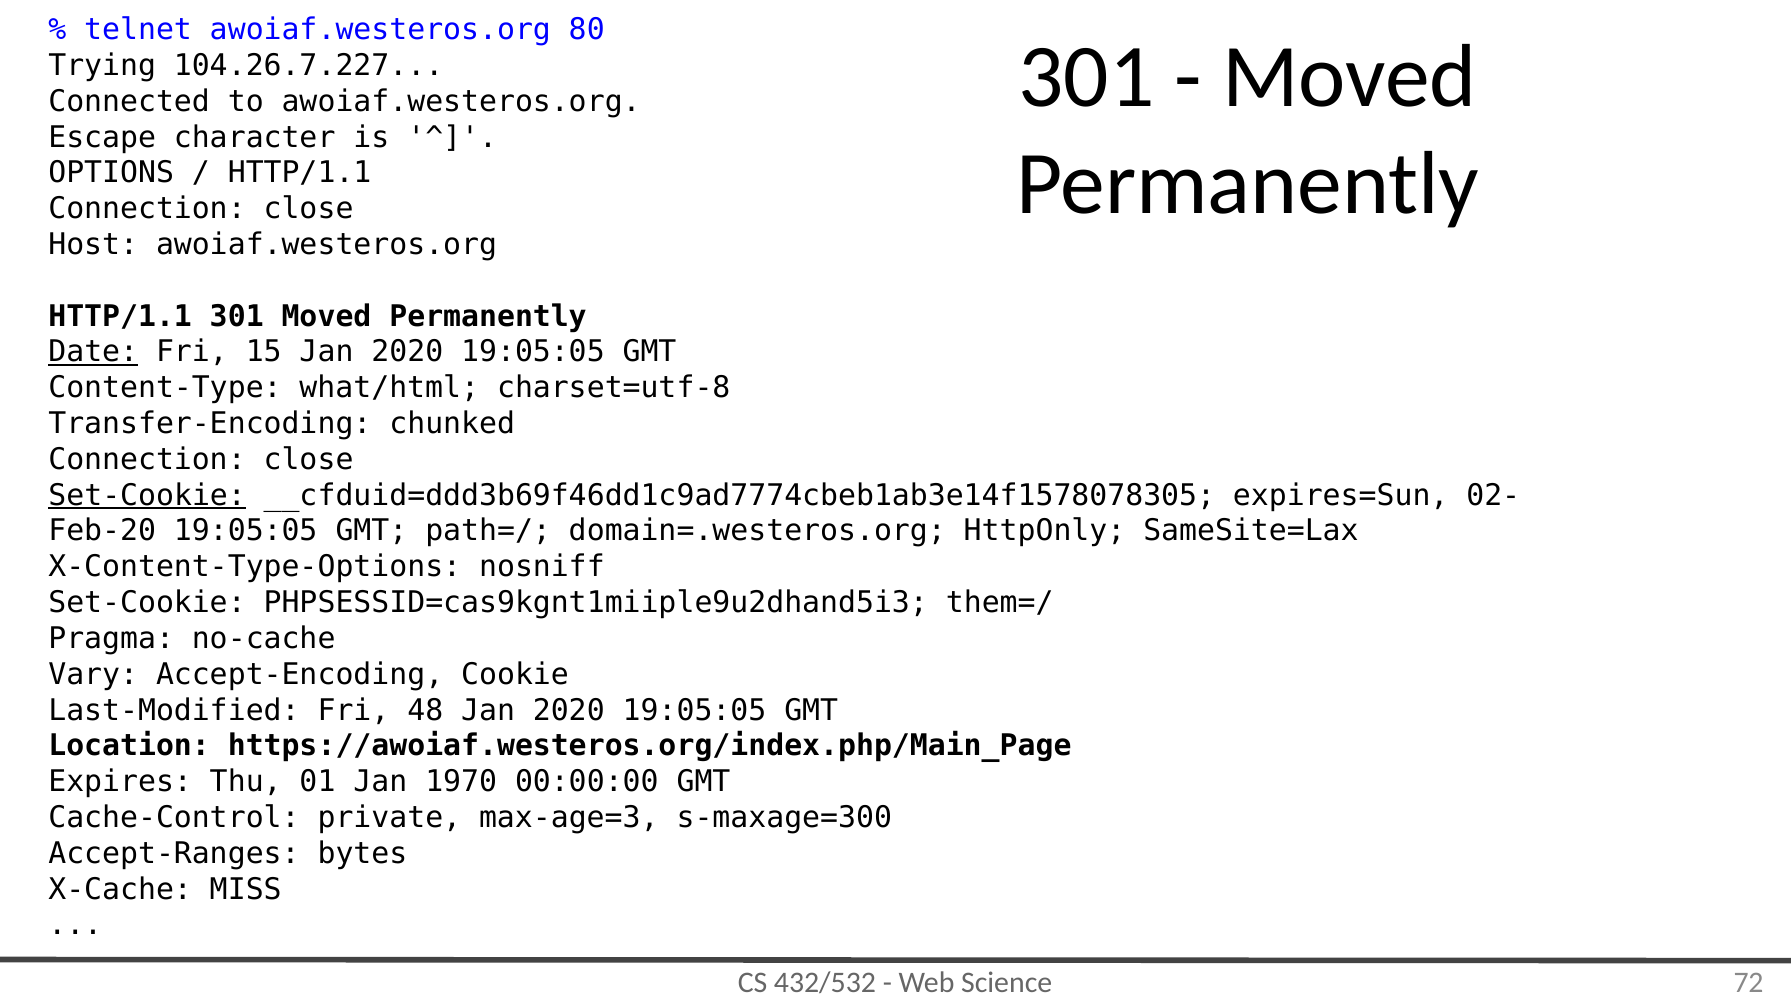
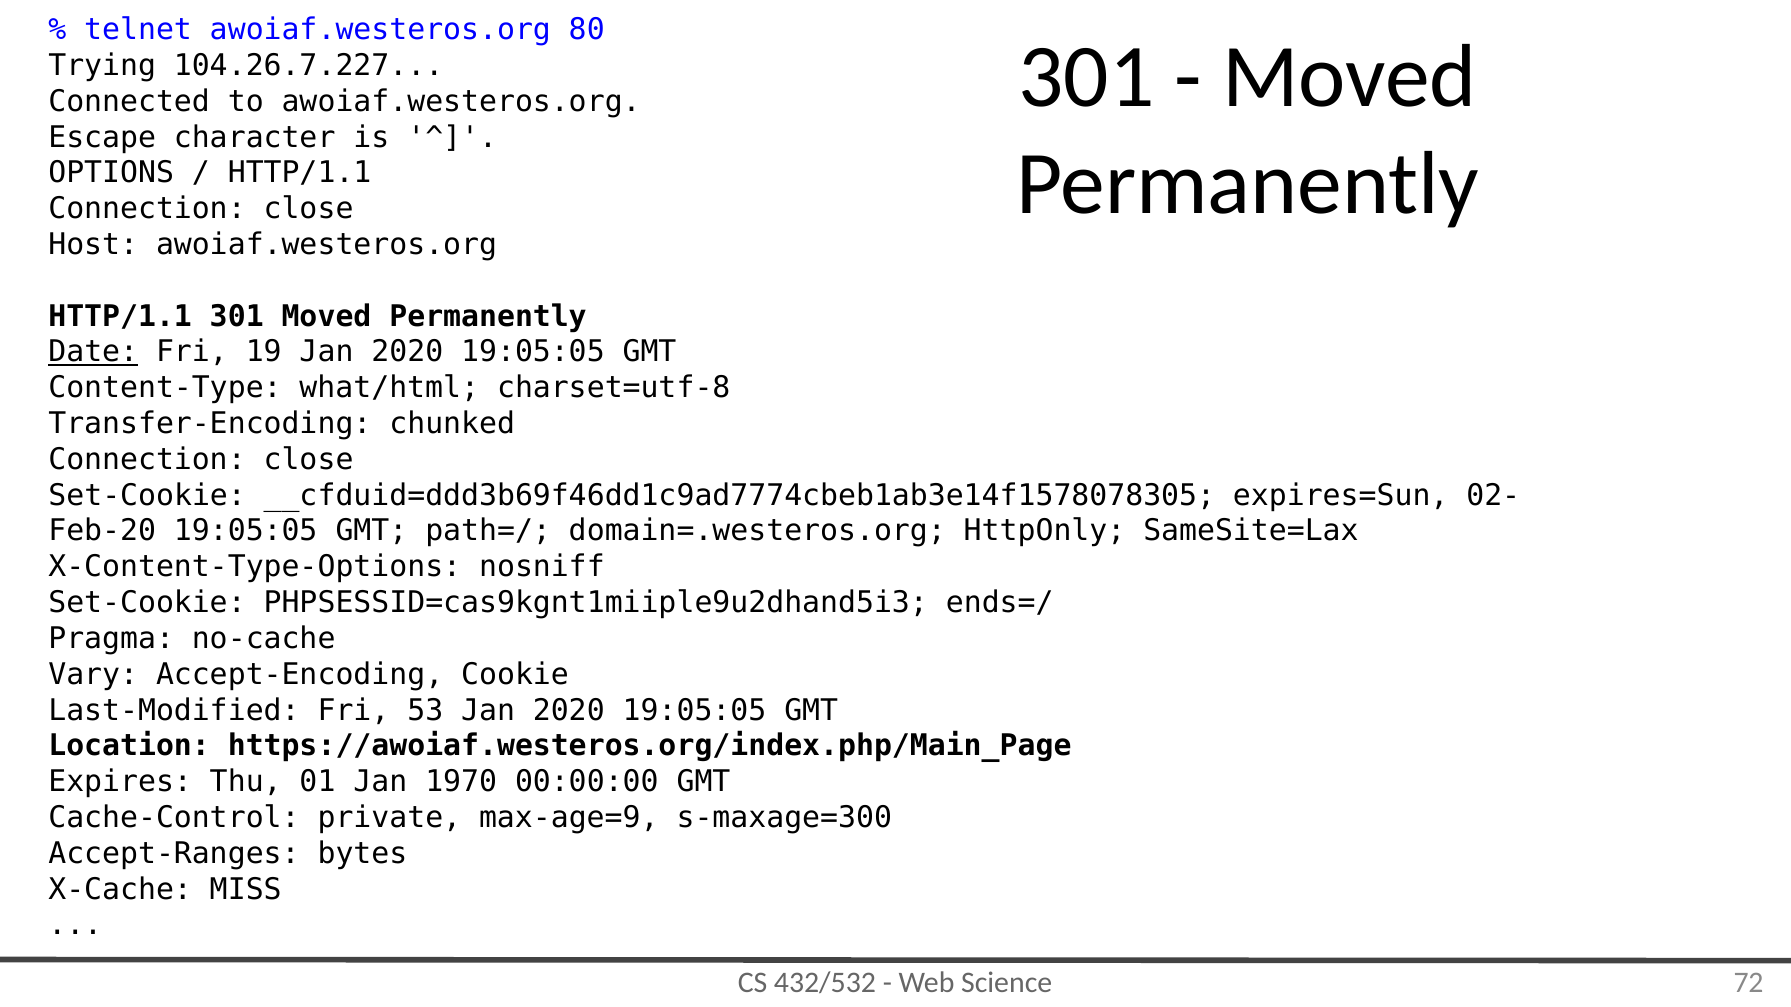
15: 15 -> 19
Set-Cookie at (147, 496) underline: present -> none
them=/: them=/ -> ends=/
48: 48 -> 53
max-age=3: max-age=3 -> max-age=9
